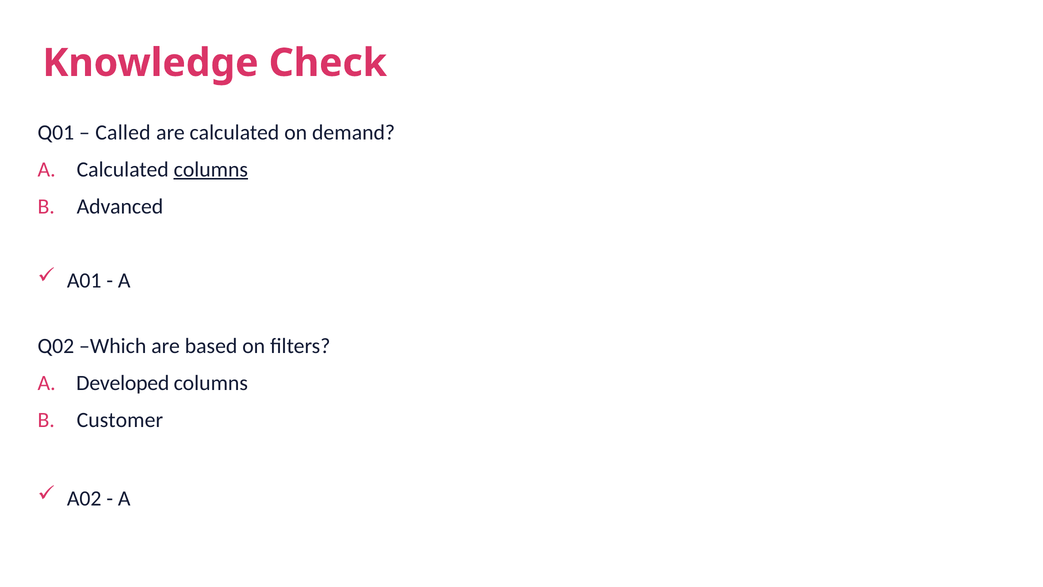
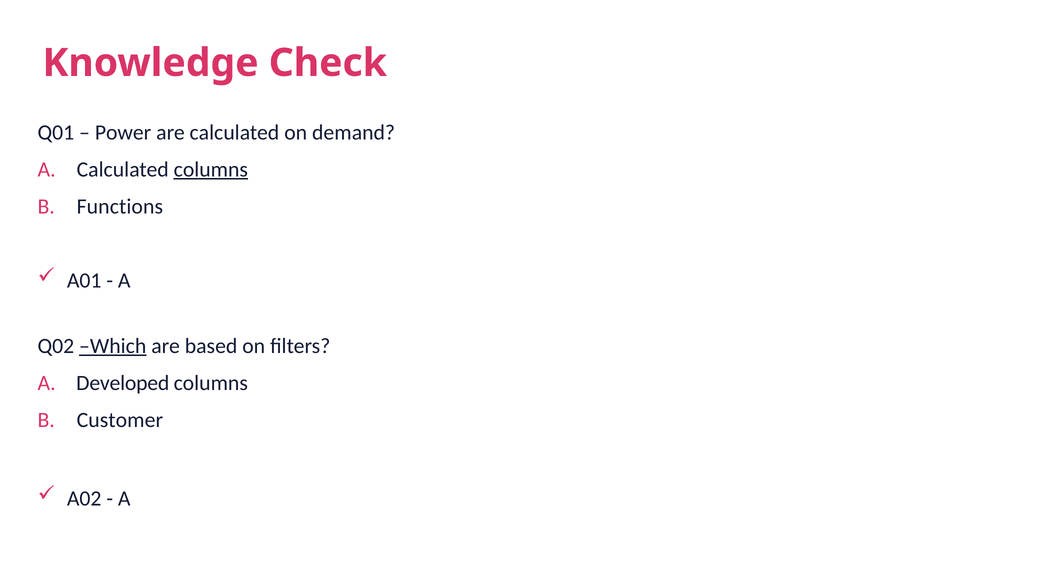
Called: Called -> Power
Advanced: Advanced -> Functions
Which underline: none -> present
